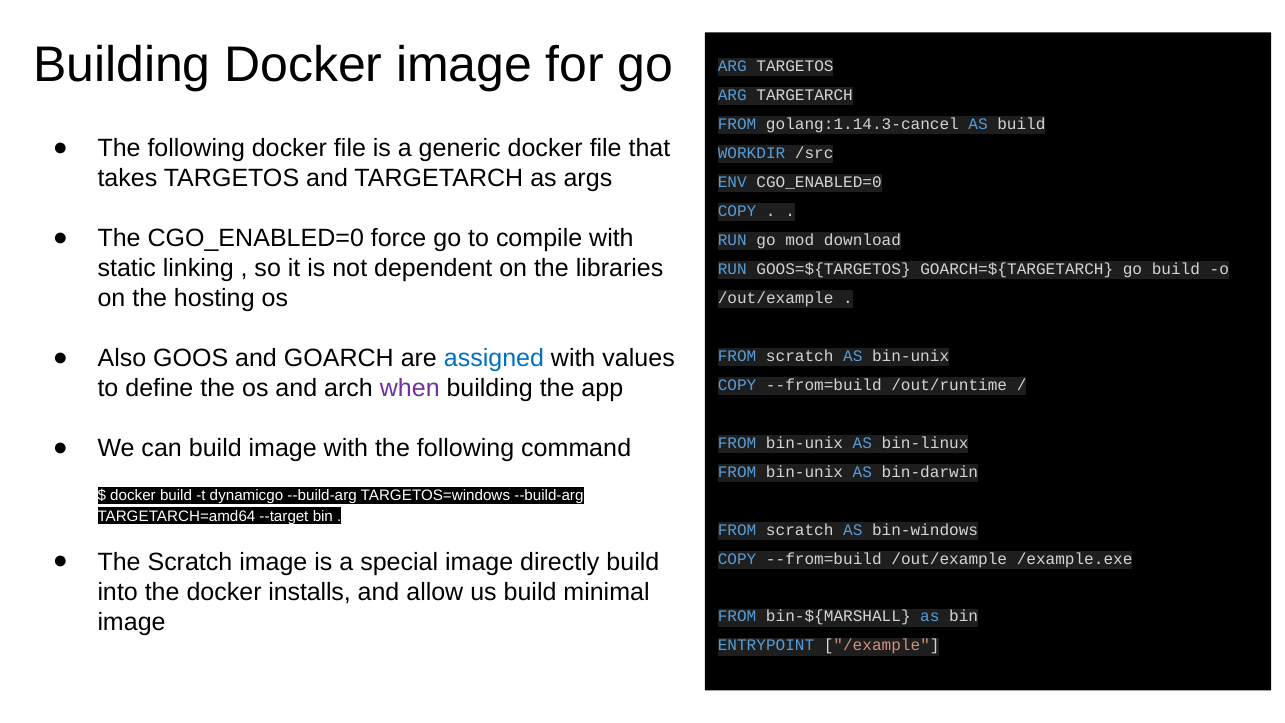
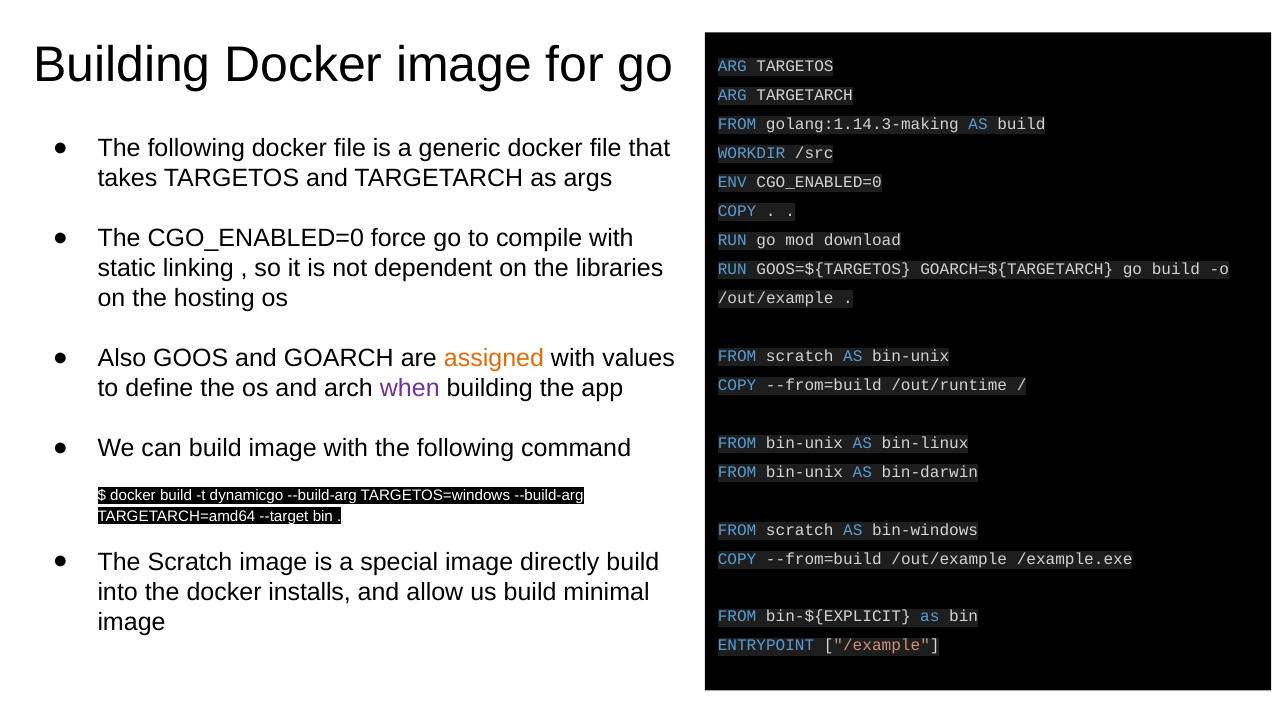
golang:1.14.3-cancel: golang:1.14.3-cancel -> golang:1.14.3-making
assigned colour: blue -> orange
bin-${MARSHALL: bin-${MARSHALL -> bin-${EXPLICIT
